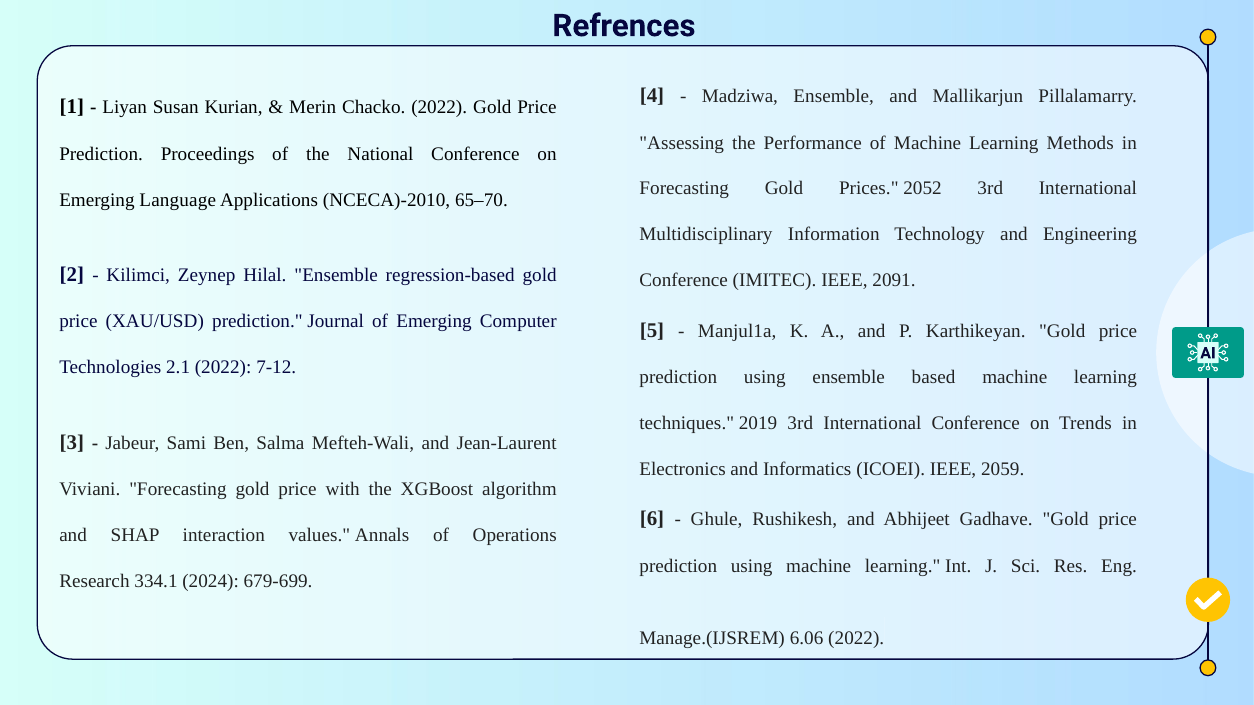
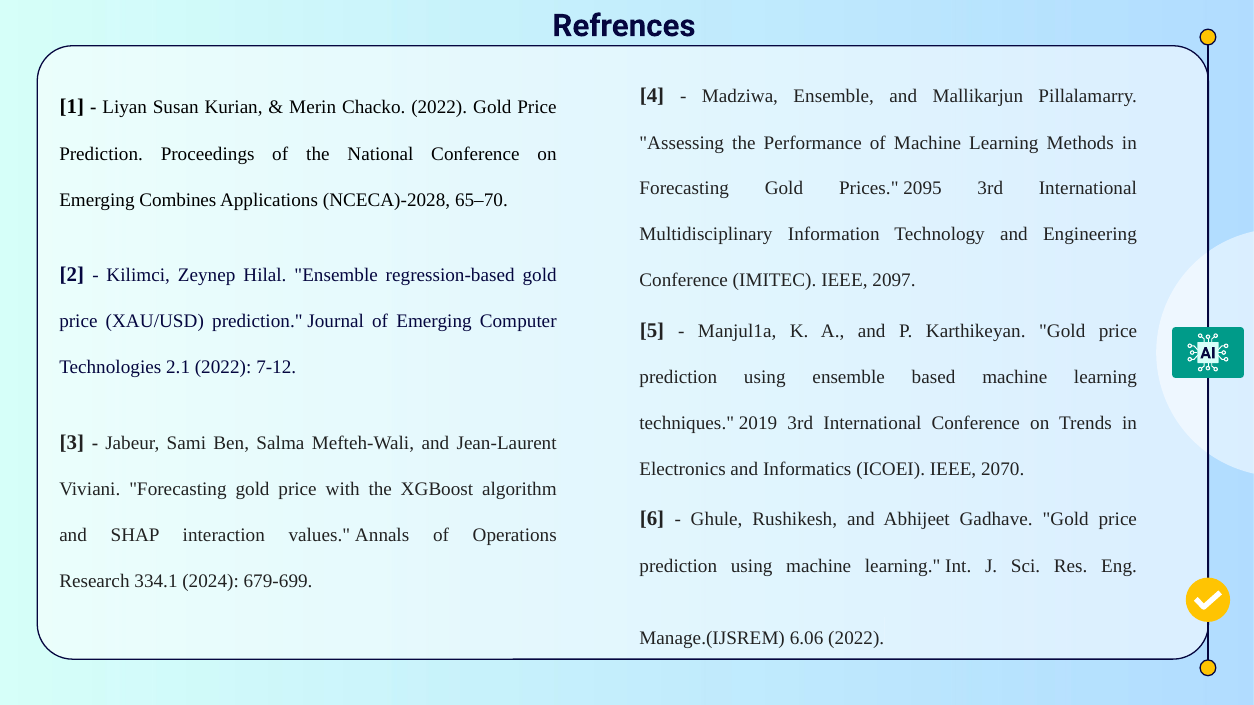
2052: 2052 -> 2095
Language: Language -> Combines
NCECA)-2010: NCECA)-2010 -> NCECA)-2028
2091: 2091 -> 2097
2059: 2059 -> 2070
